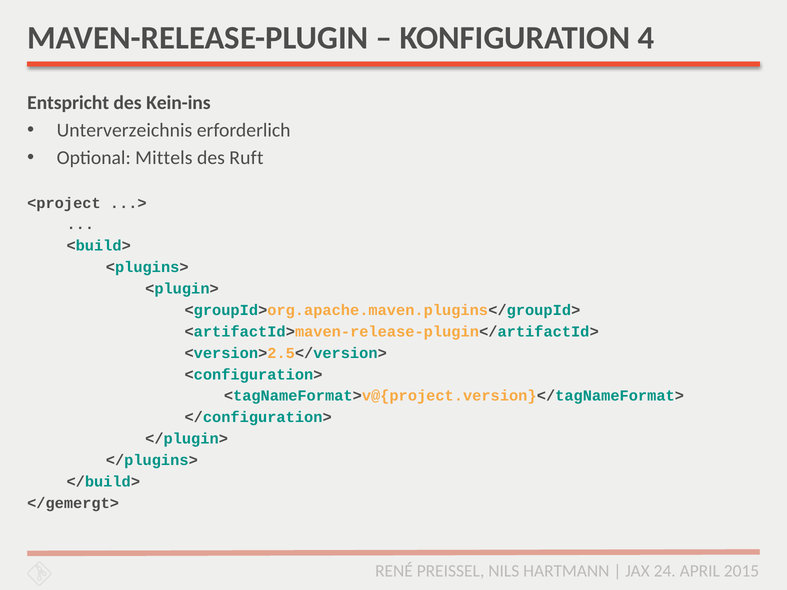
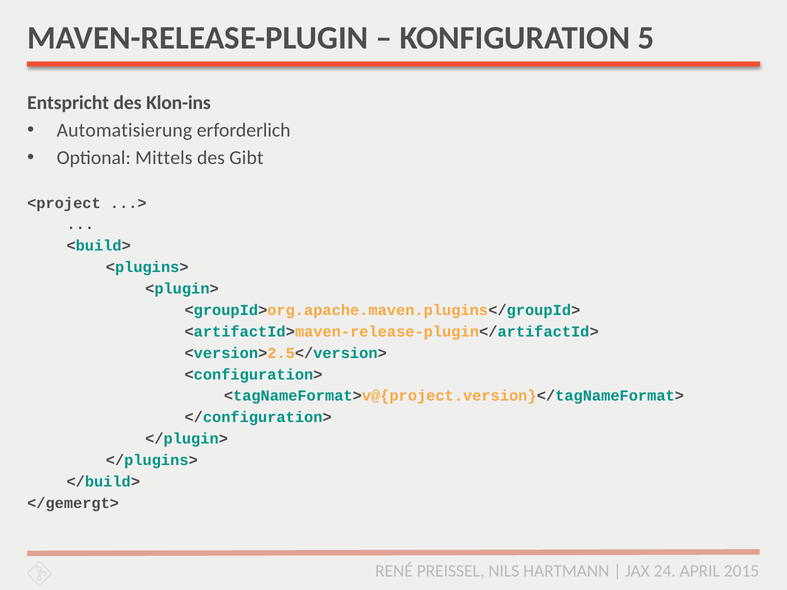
4: 4 -> 5
Kein-ins: Kein-ins -> Klon-ins
Unterverzeichnis: Unterverzeichnis -> Automatisierung
Ruft: Ruft -> Gibt
